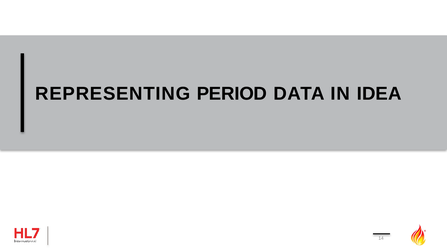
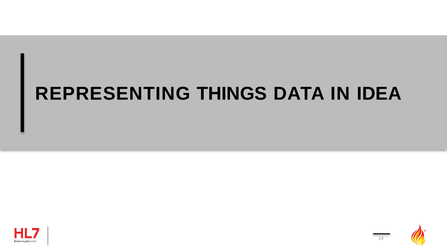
PERIOD: PERIOD -> THINGS
